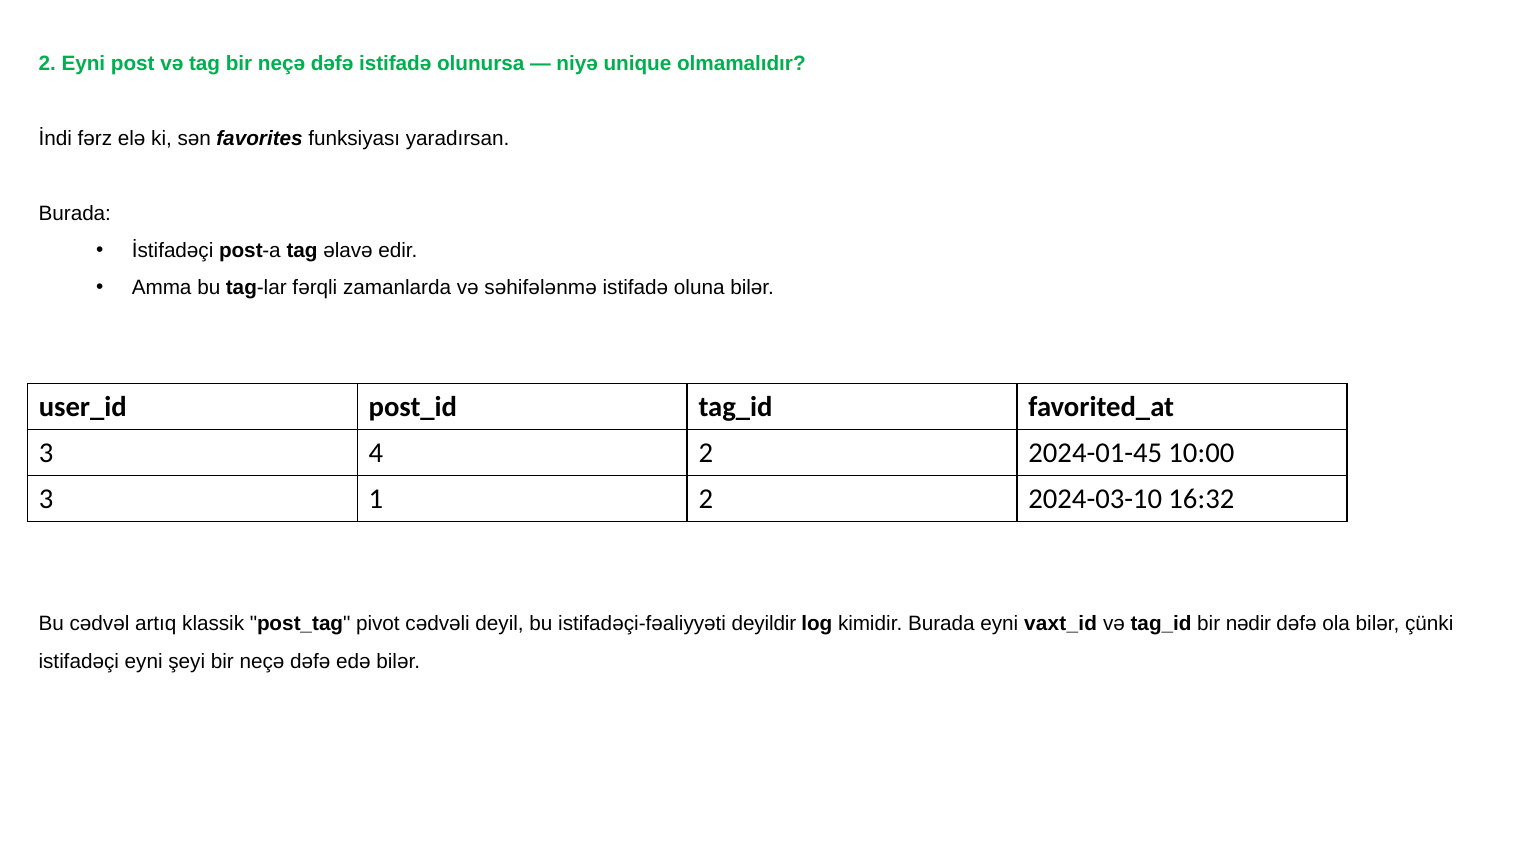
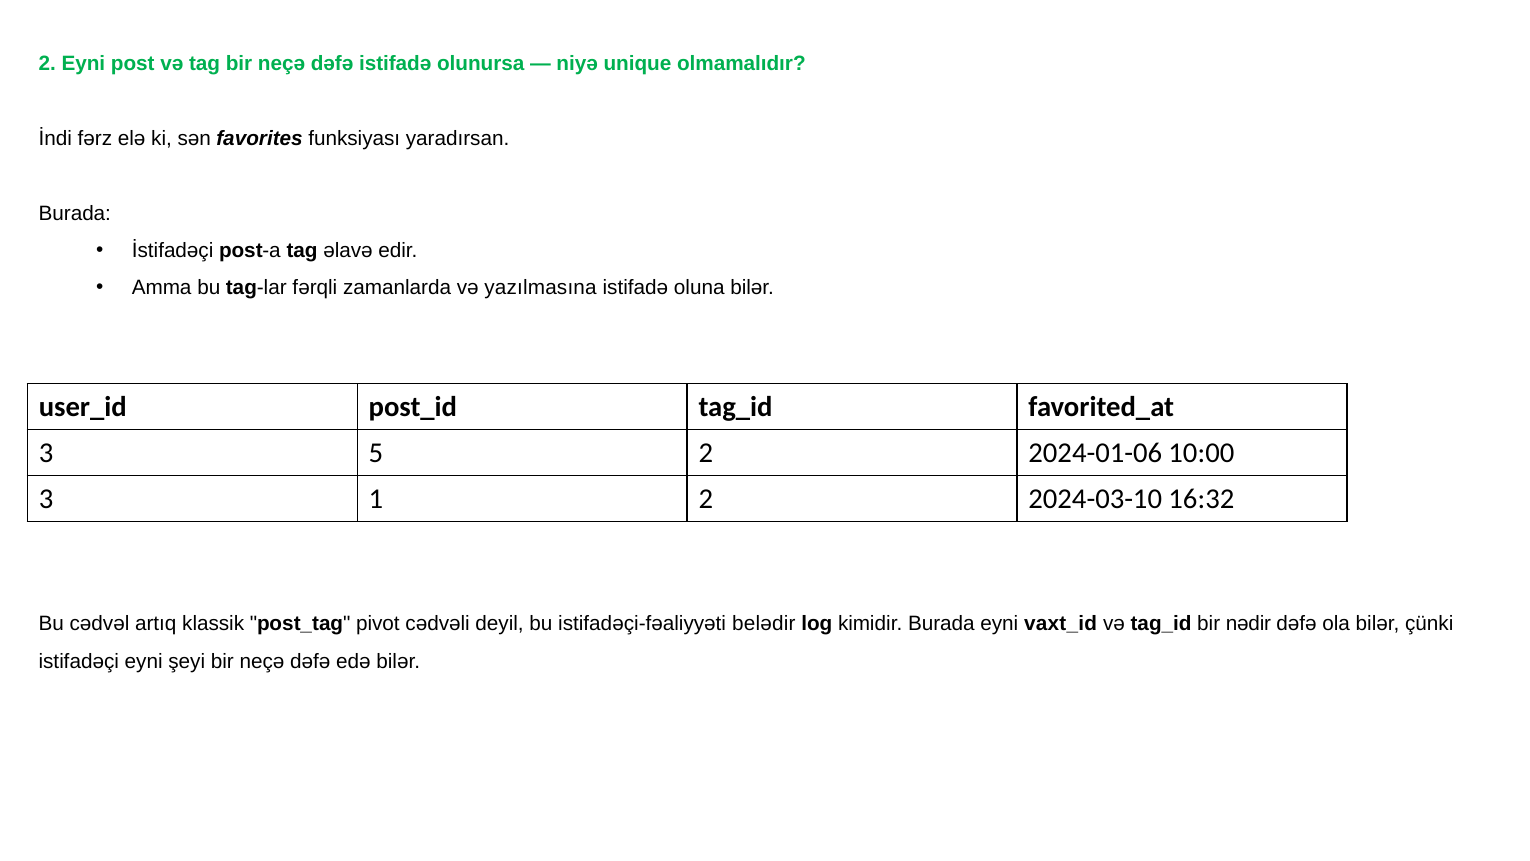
səhifələnmə: səhifələnmə -> yazılmasına
4: 4 -> 5
2024-01-45: 2024-01-45 -> 2024-01-06
deyildir: deyildir -> belədir
